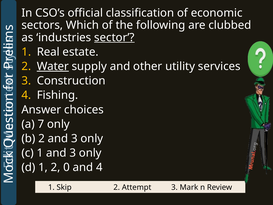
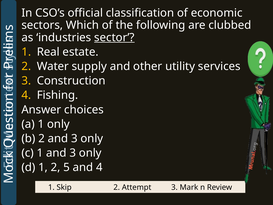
Water underline: present -> none
a 7: 7 -> 1
0: 0 -> 5
